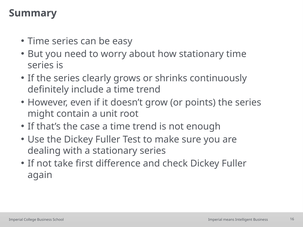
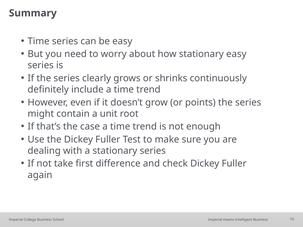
stationary time: time -> easy
